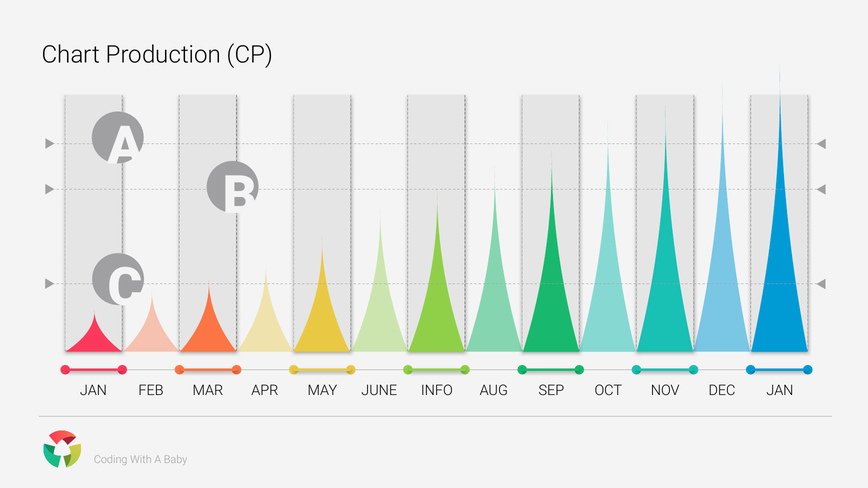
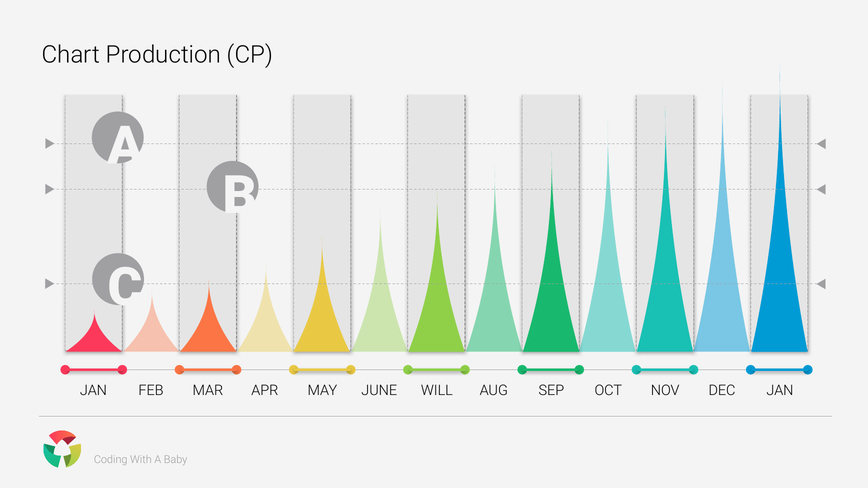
INFO: INFO -> WILL
